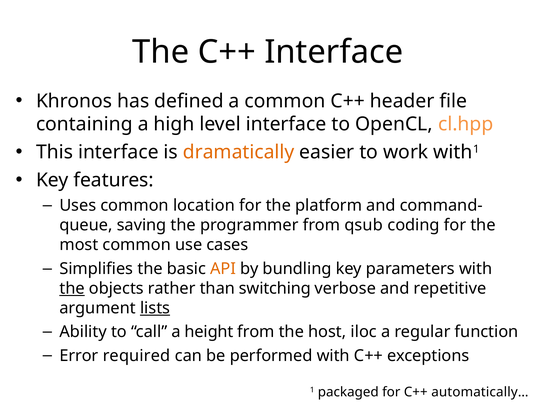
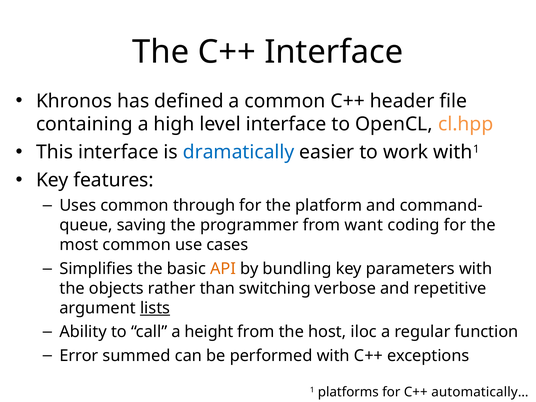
dramatically colour: orange -> blue
location: location -> through
qsub: qsub -> want
the at (72, 288) underline: present -> none
required: required -> summed
packaged: packaged -> platforms
